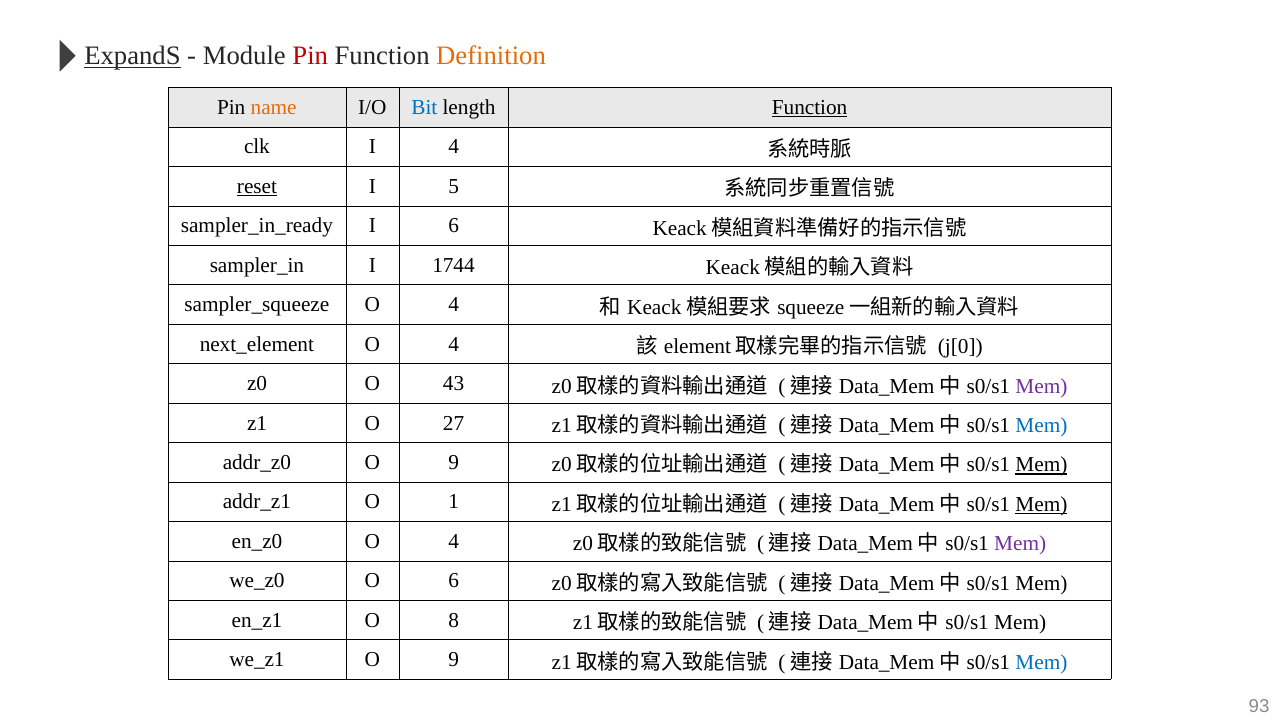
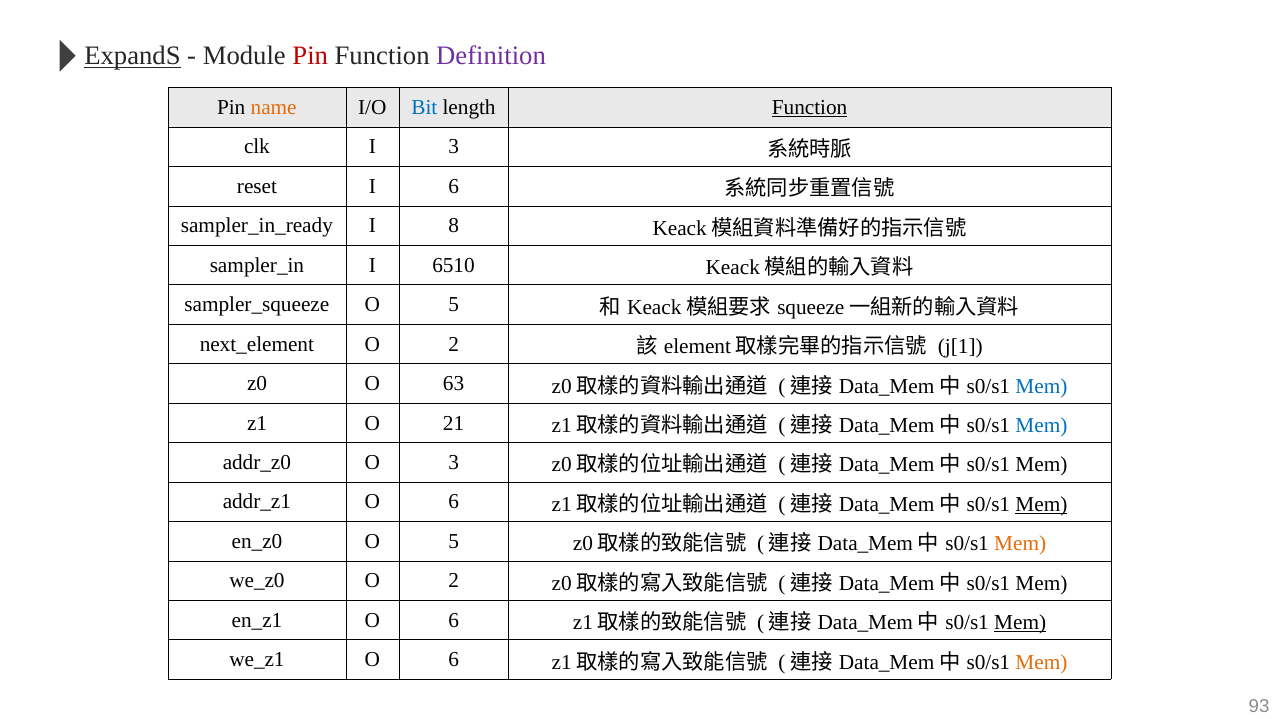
Definition colour: orange -> purple
I 4: 4 -> 3
reset underline: present -> none
I 5: 5 -> 6
I 6: 6 -> 8
1744: 1744 -> 6510
4 at (454, 305): 4 -> 5
4 at (454, 344): 4 -> 2
j[0: j[0 -> j[1
43: 43 -> 63
Mem at (1041, 386) colour: purple -> blue
27: 27 -> 21
9 at (454, 463): 9 -> 3
Mem at (1041, 465) underline: present -> none
1 at (454, 502): 1 -> 6
4 at (454, 542): 4 -> 5
Mem at (1020, 544) colour: purple -> orange
6 at (454, 581): 6 -> 2
8 at (454, 621): 8 -> 6
Mem at (1020, 623) underline: none -> present
9 at (454, 660): 9 -> 6
Mem at (1041, 662) colour: blue -> orange
